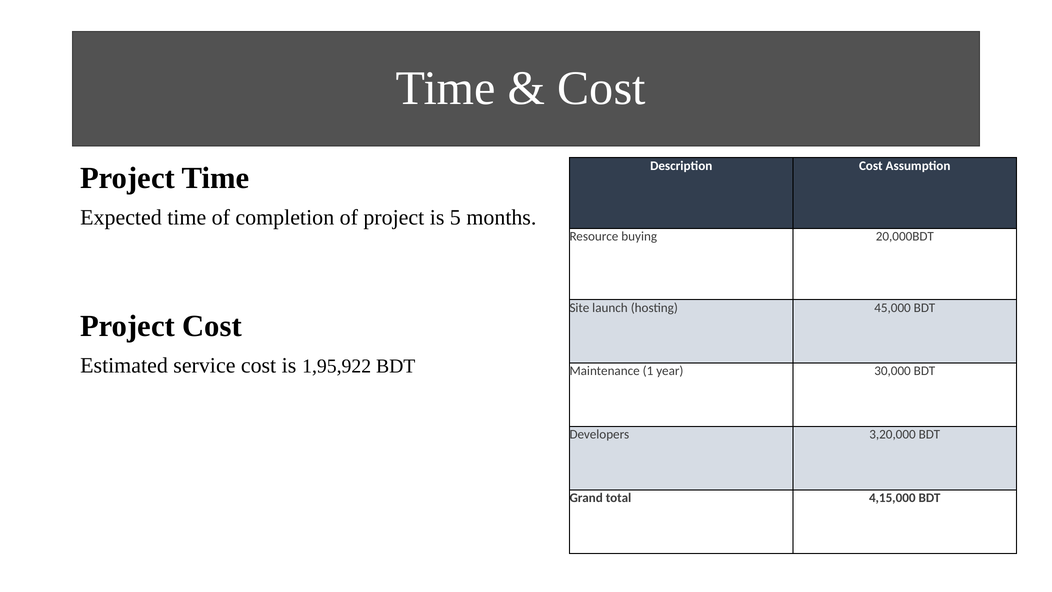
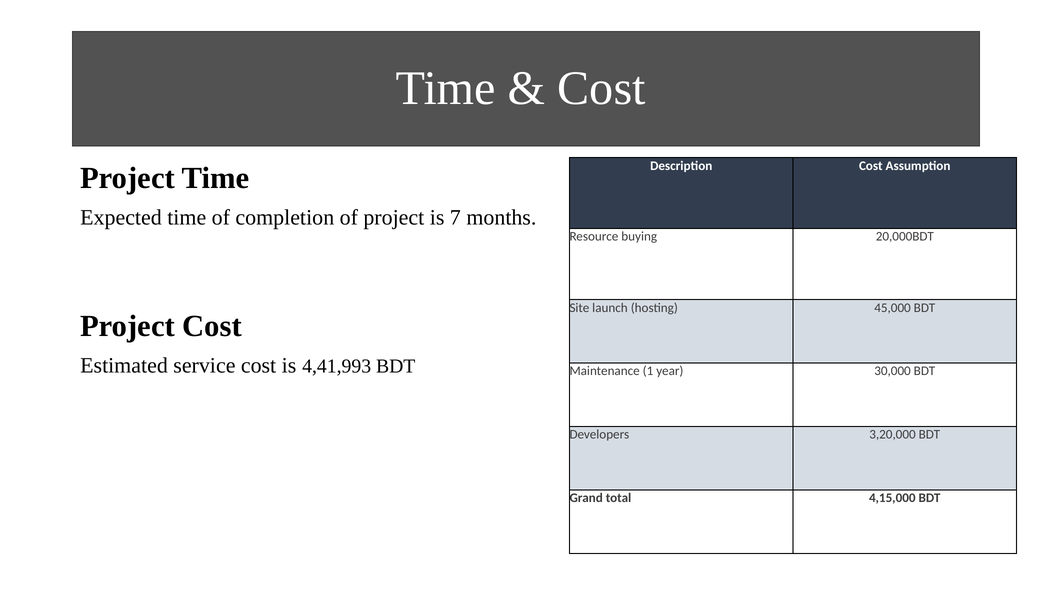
5: 5 -> 7
1,95,922: 1,95,922 -> 4,41,993
